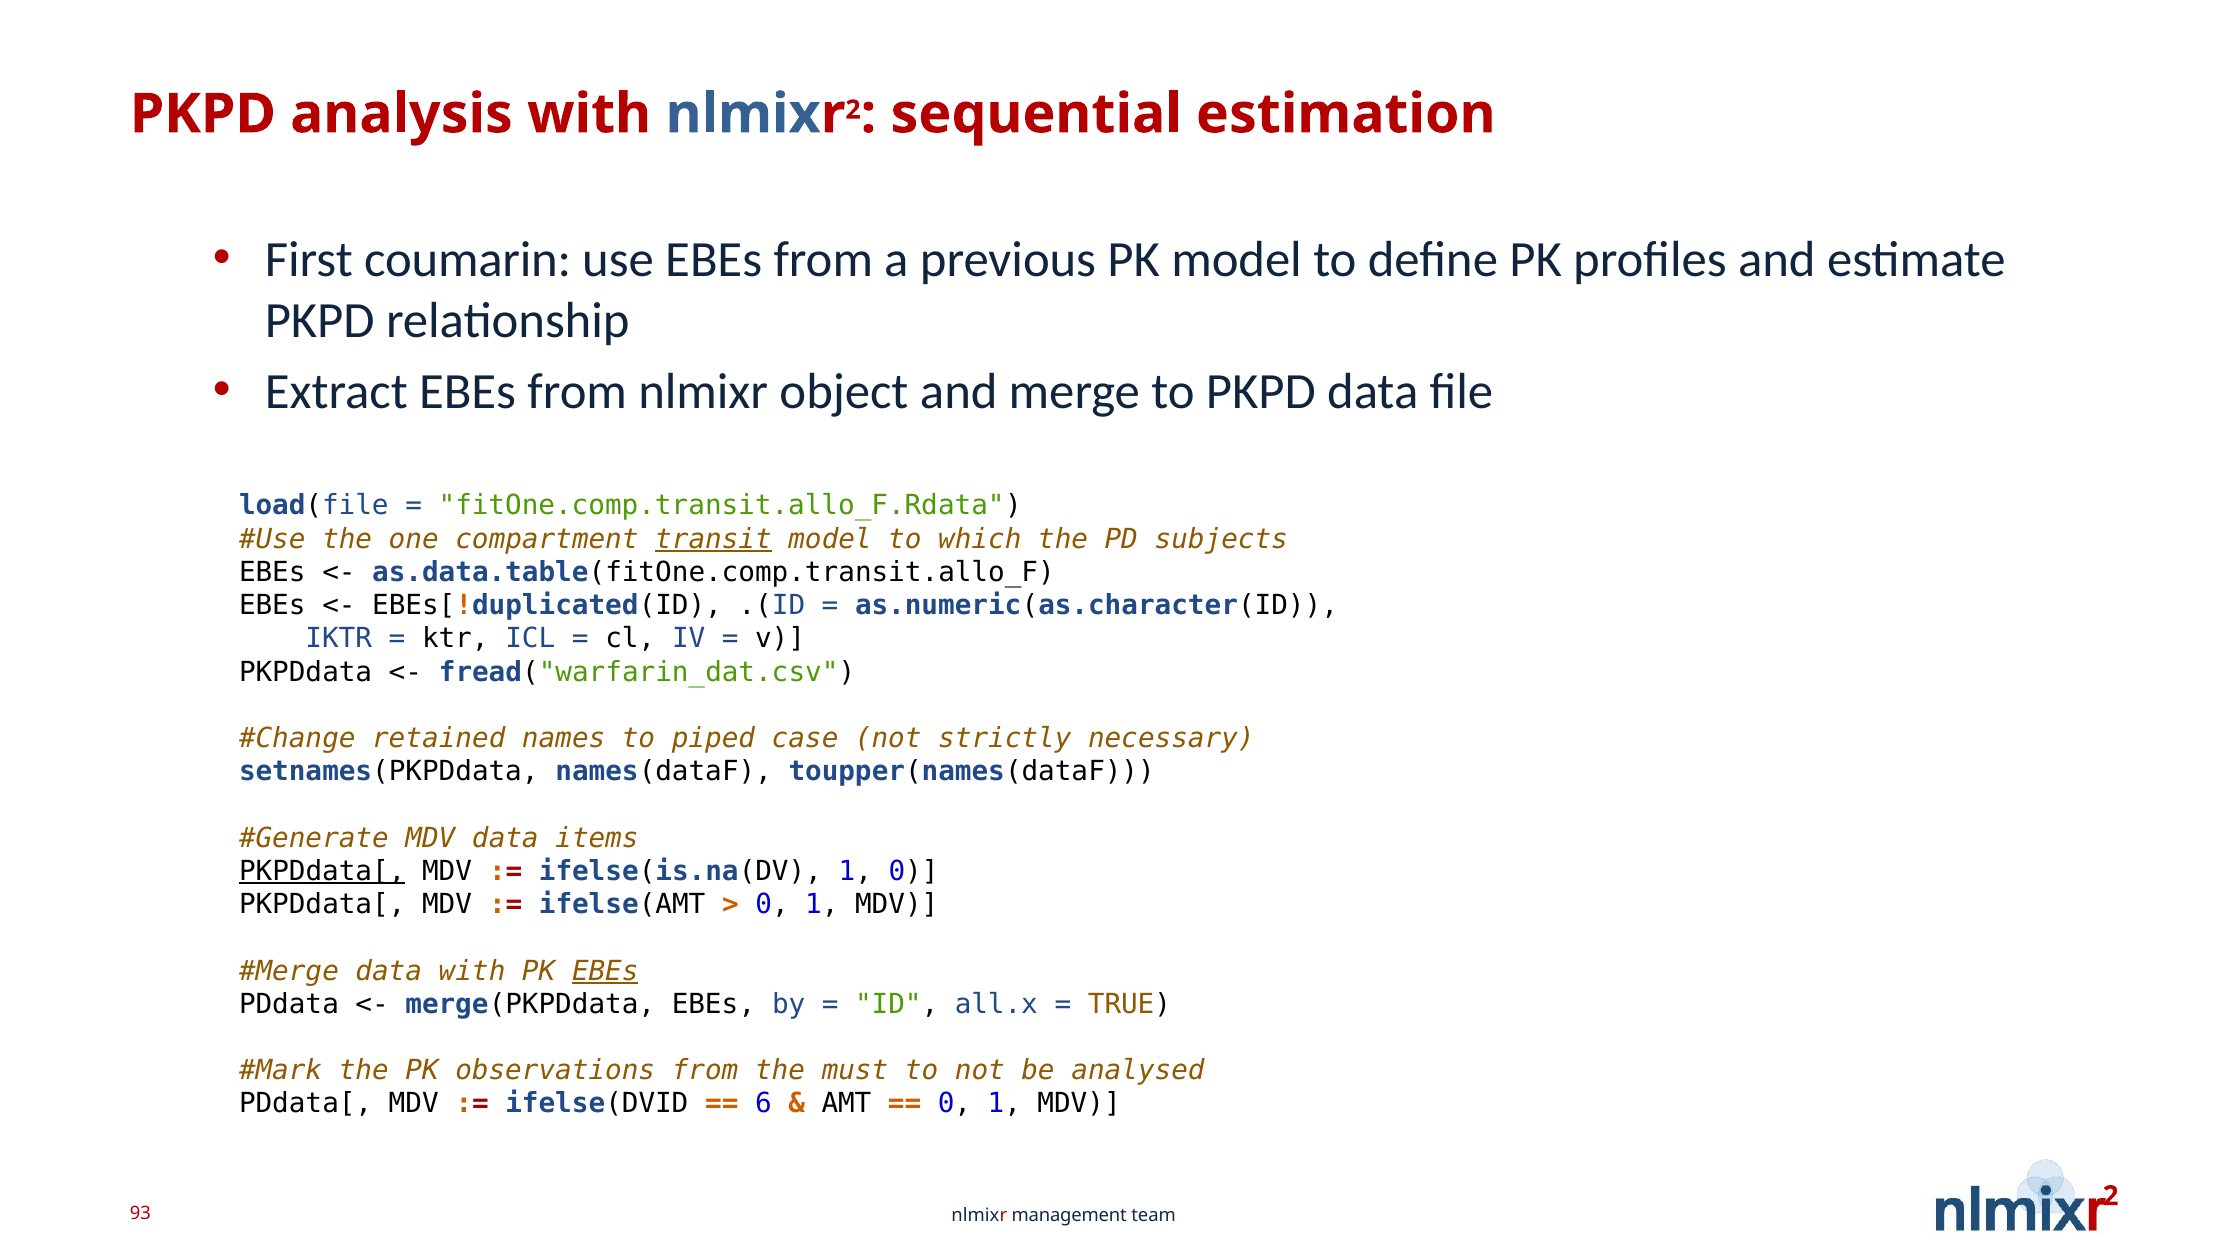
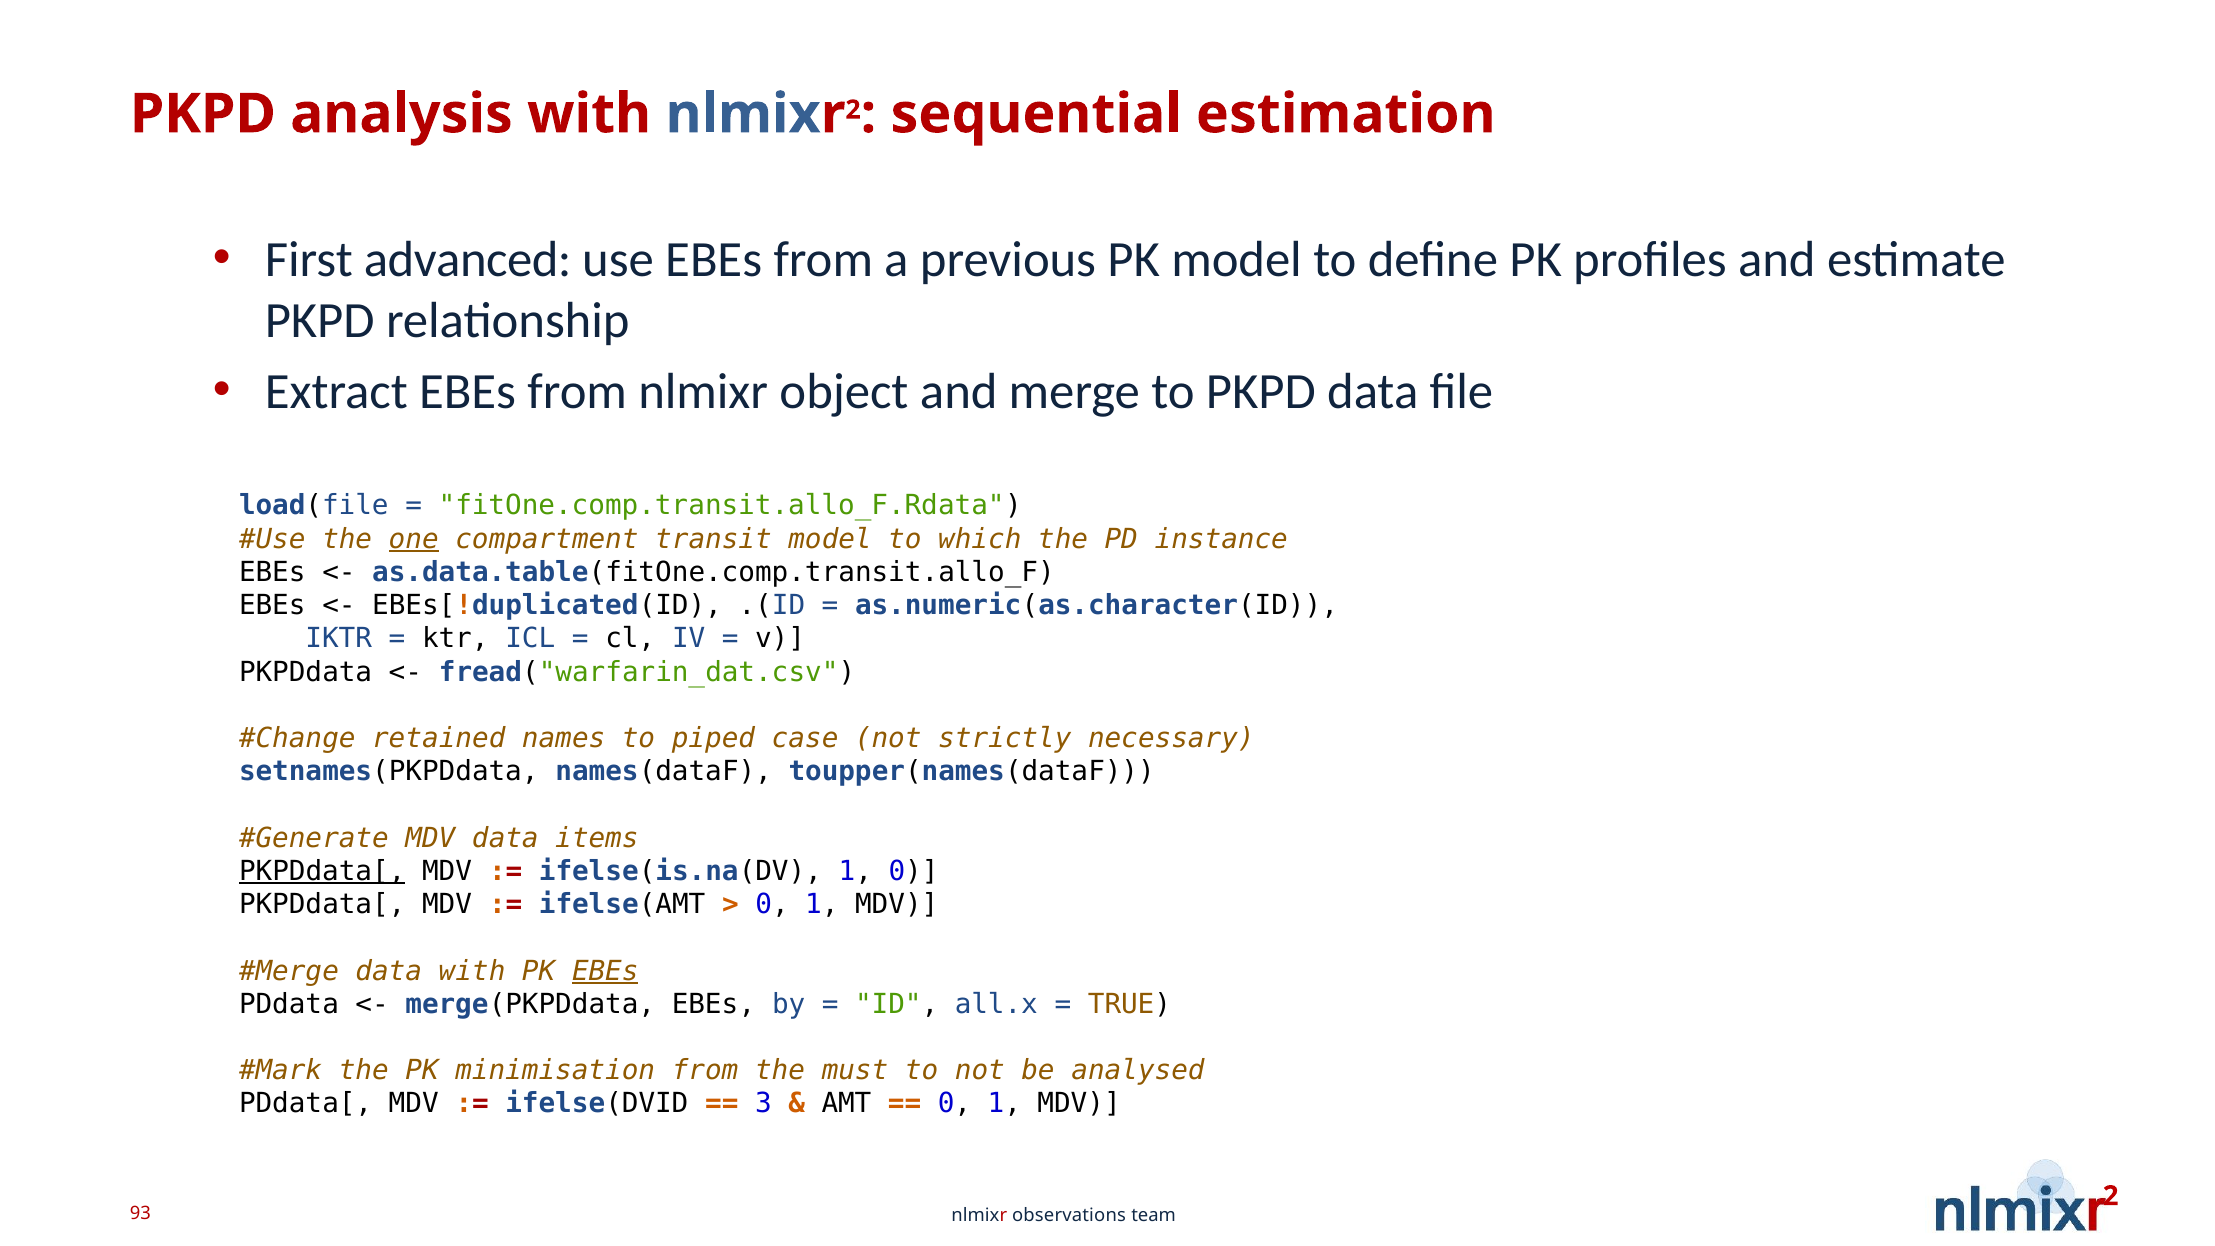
coumarin: coumarin -> advanced
one underline: none -> present
transit underline: present -> none
subjects: subjects -> instance
observations: observations -> minimisation
6: 6 -> 3
management: management -> observations
